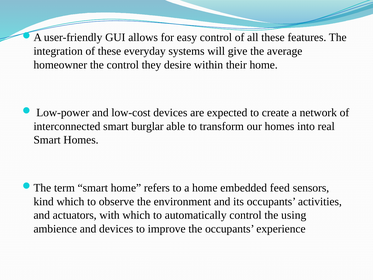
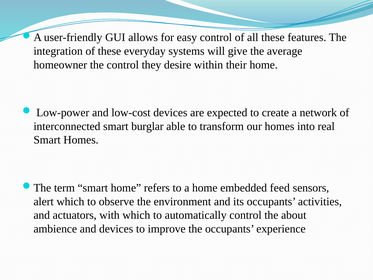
kind: kind -> alert
using: using -> about
